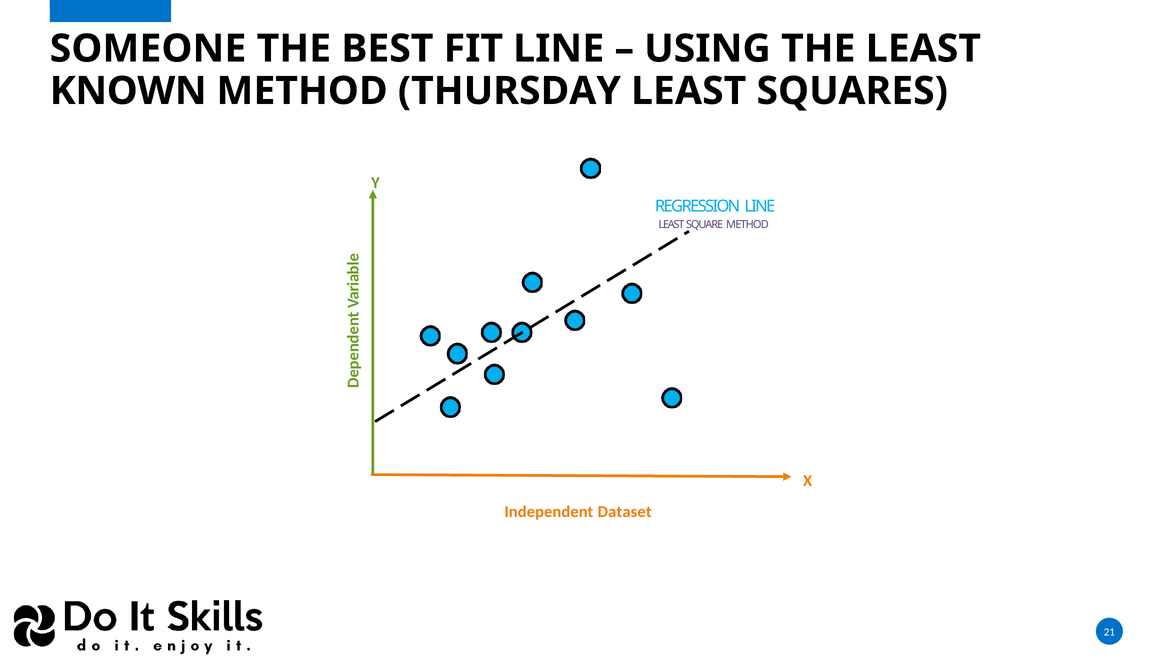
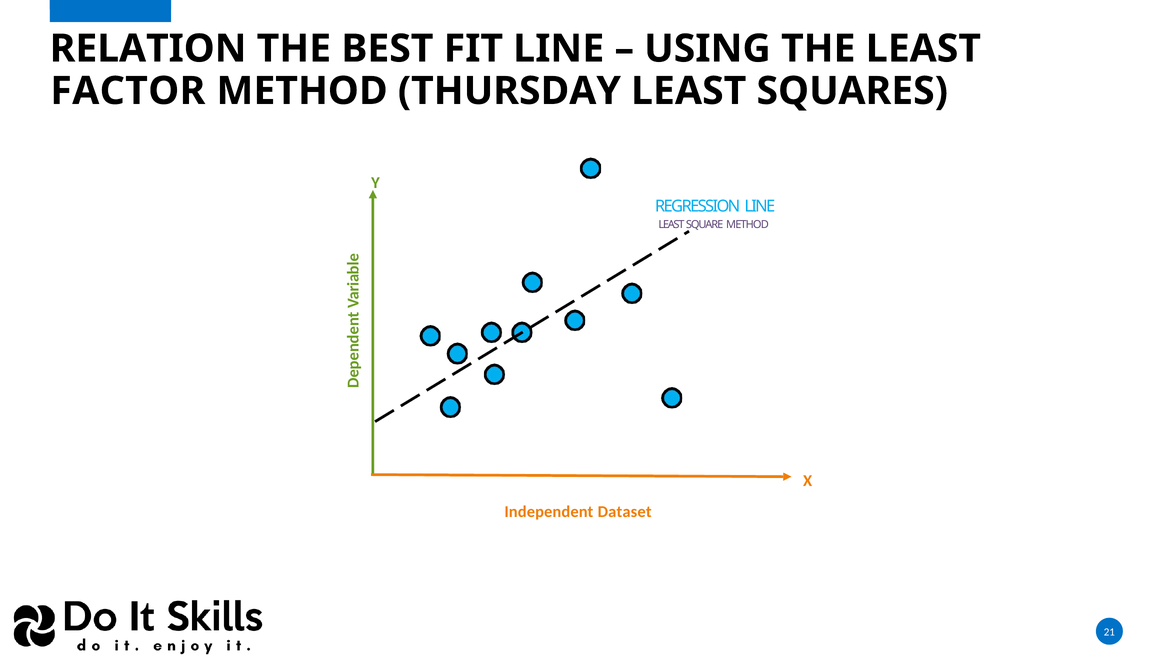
SOMEONE: SOMEONE -> RELATION
KNOWN: KNOWN -> FACTOR
